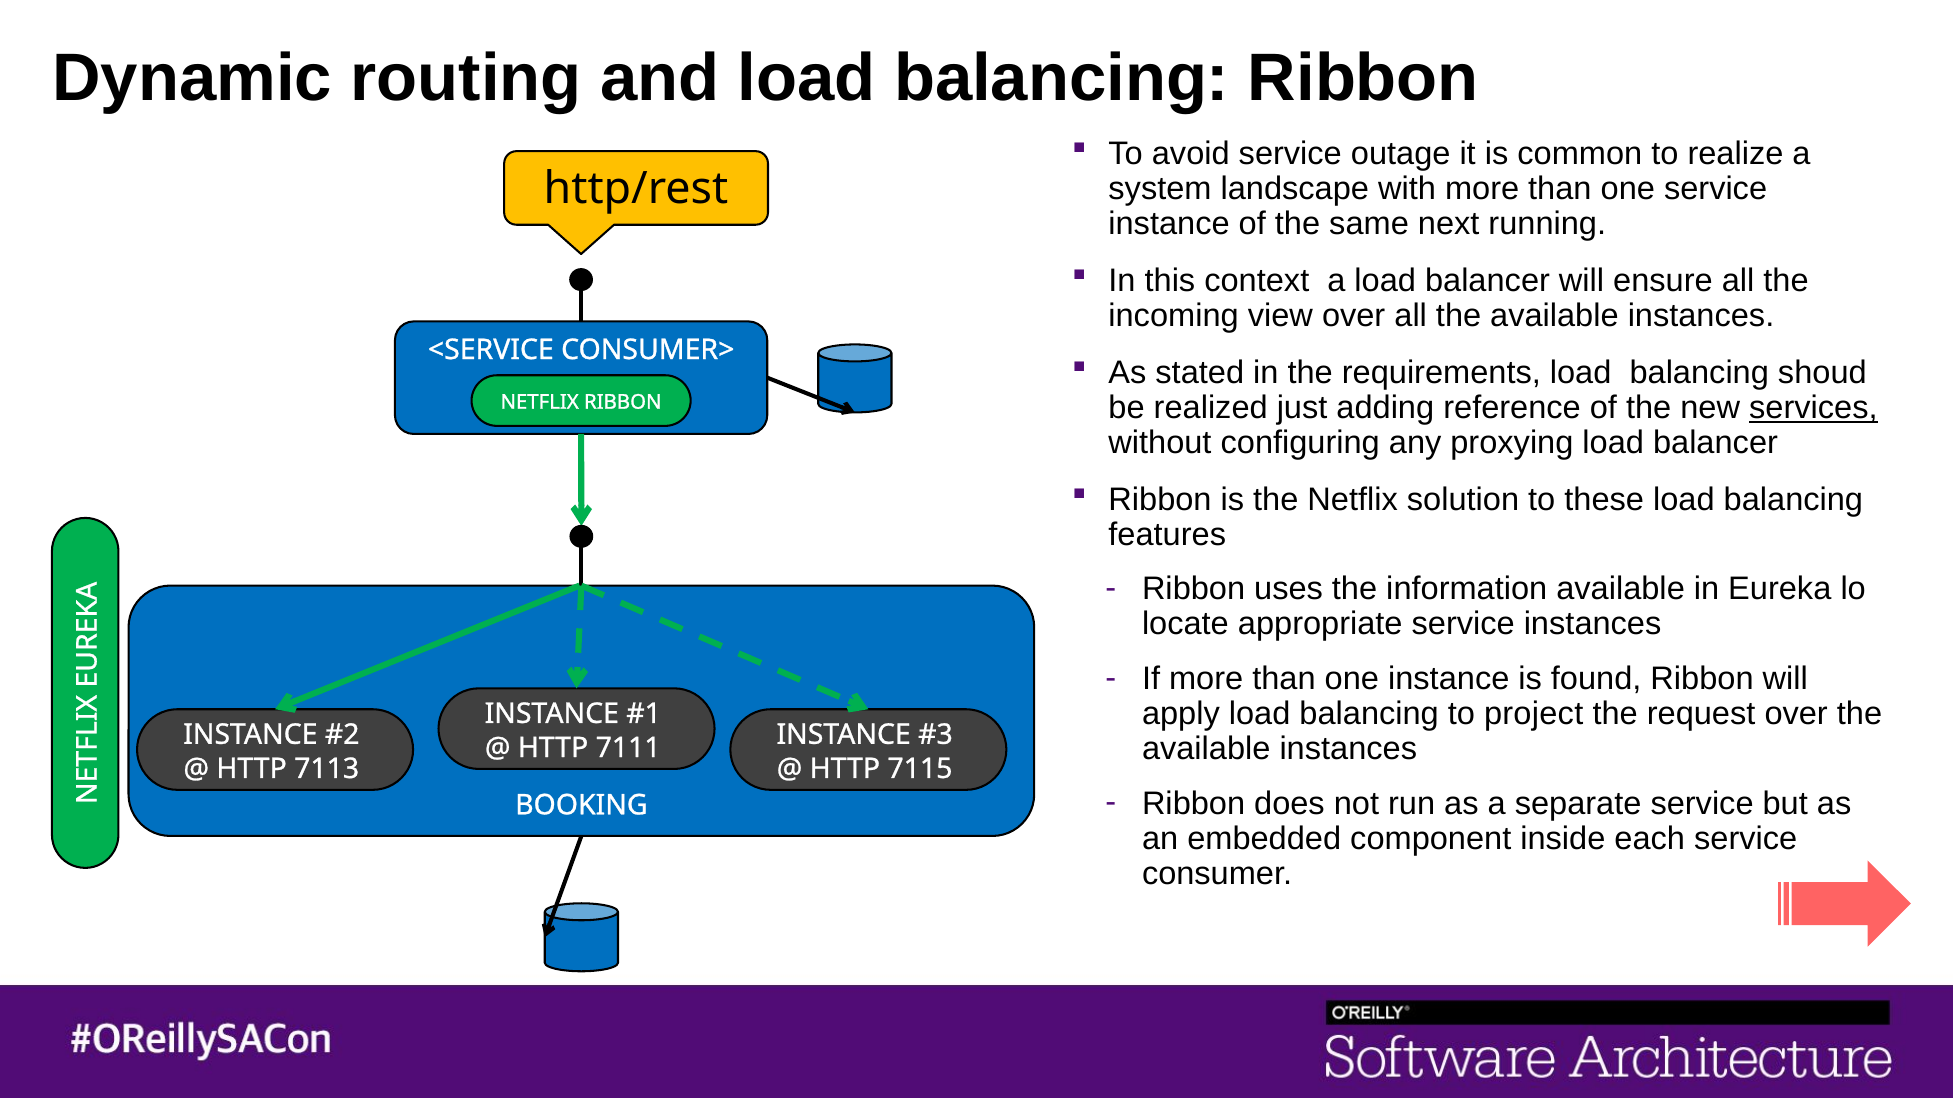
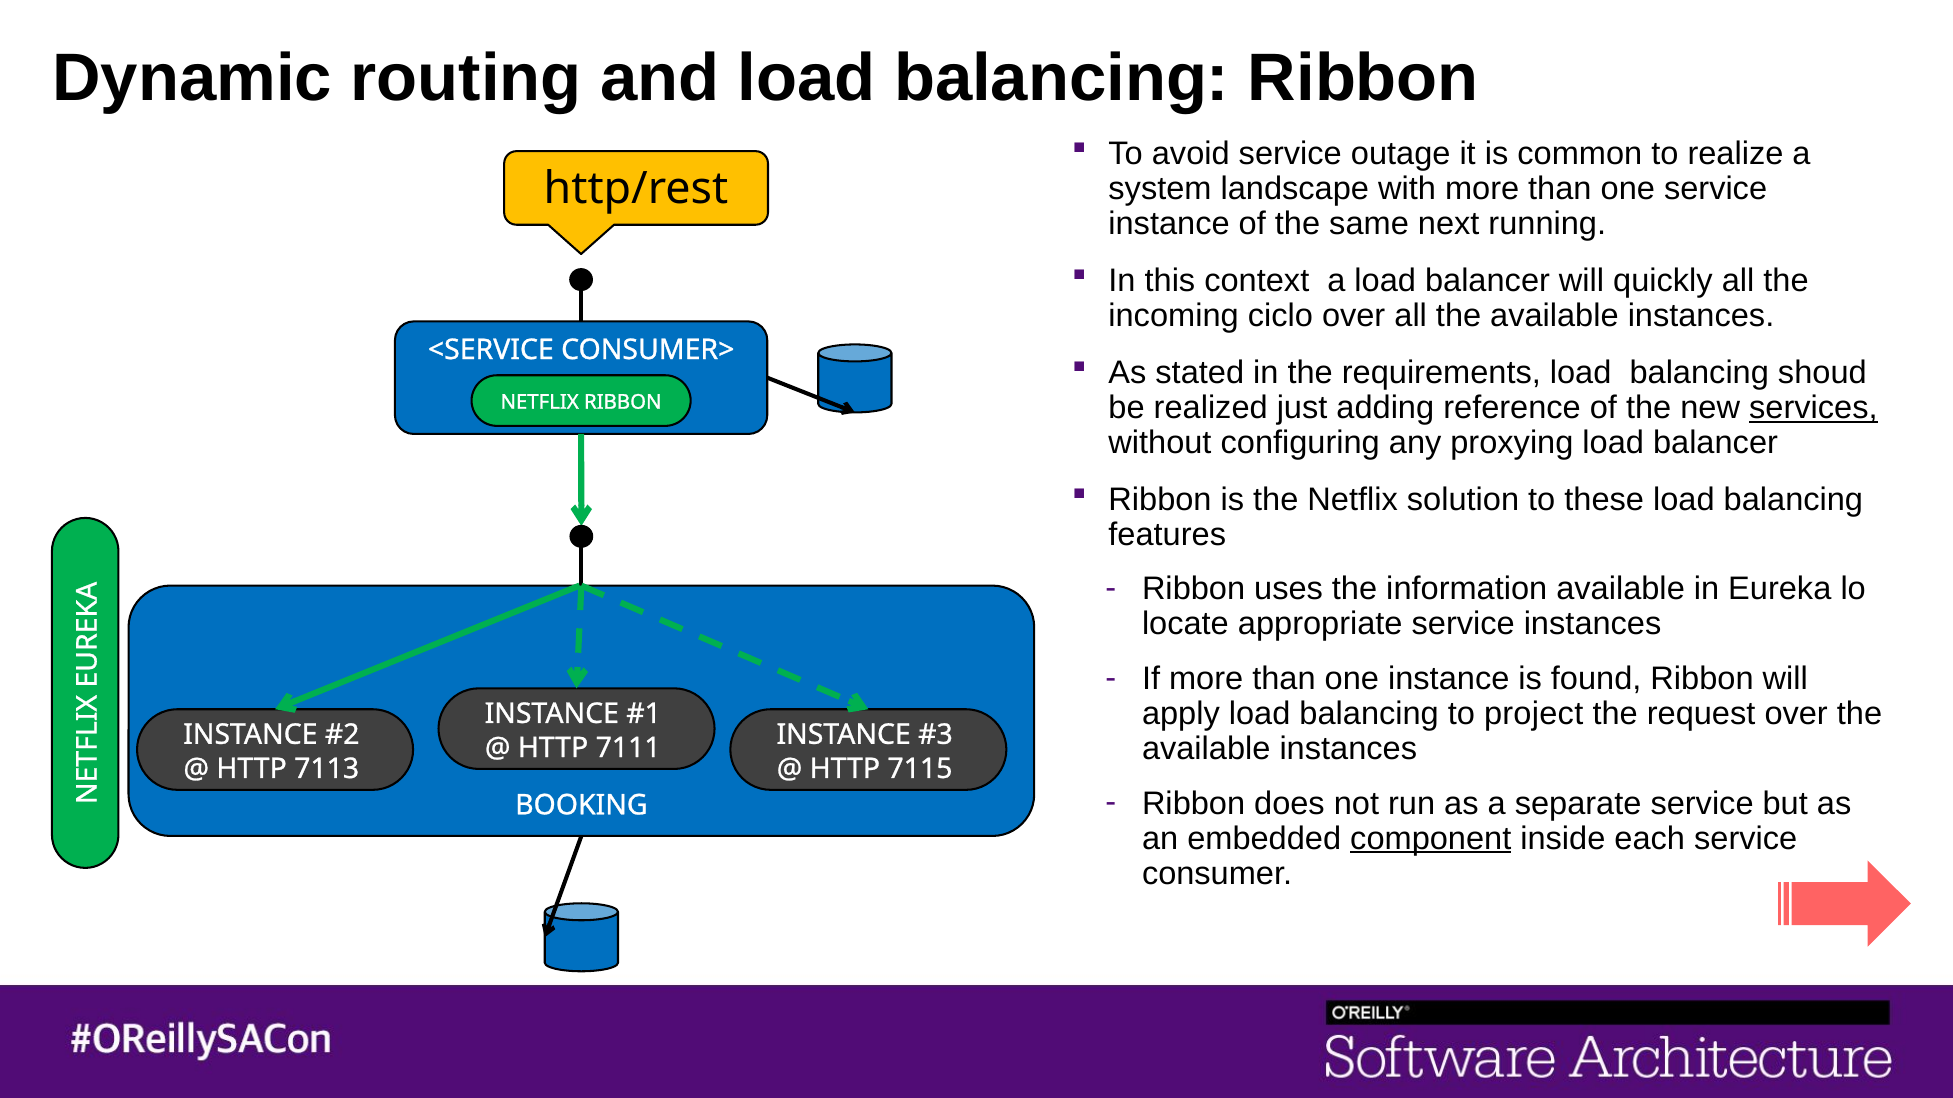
ensure: ensure -> quickly
view: view -> ciclo
component underline: none -> present
